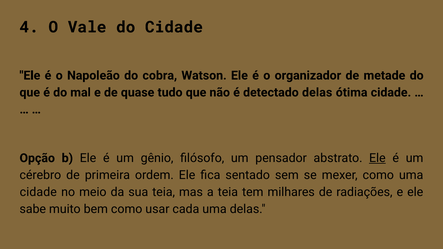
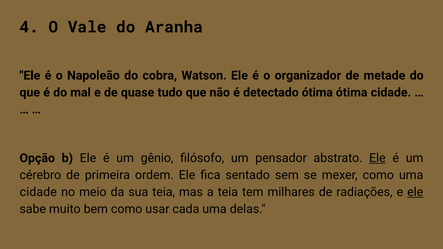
do Cidade: Cidade -> Aranha
detectado delas: delas -> ótima
ele at (415, 192) underline: none -> present
